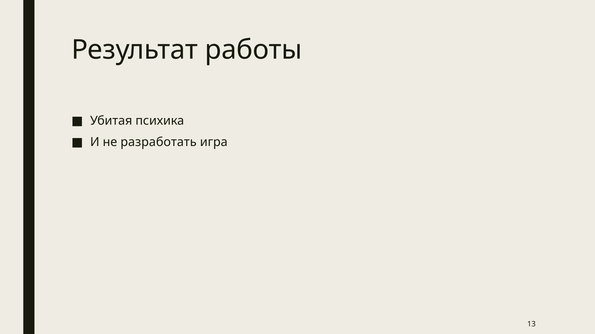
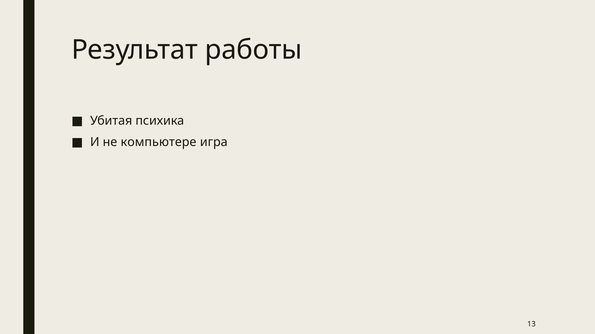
разработать: разработать -> компьютере
